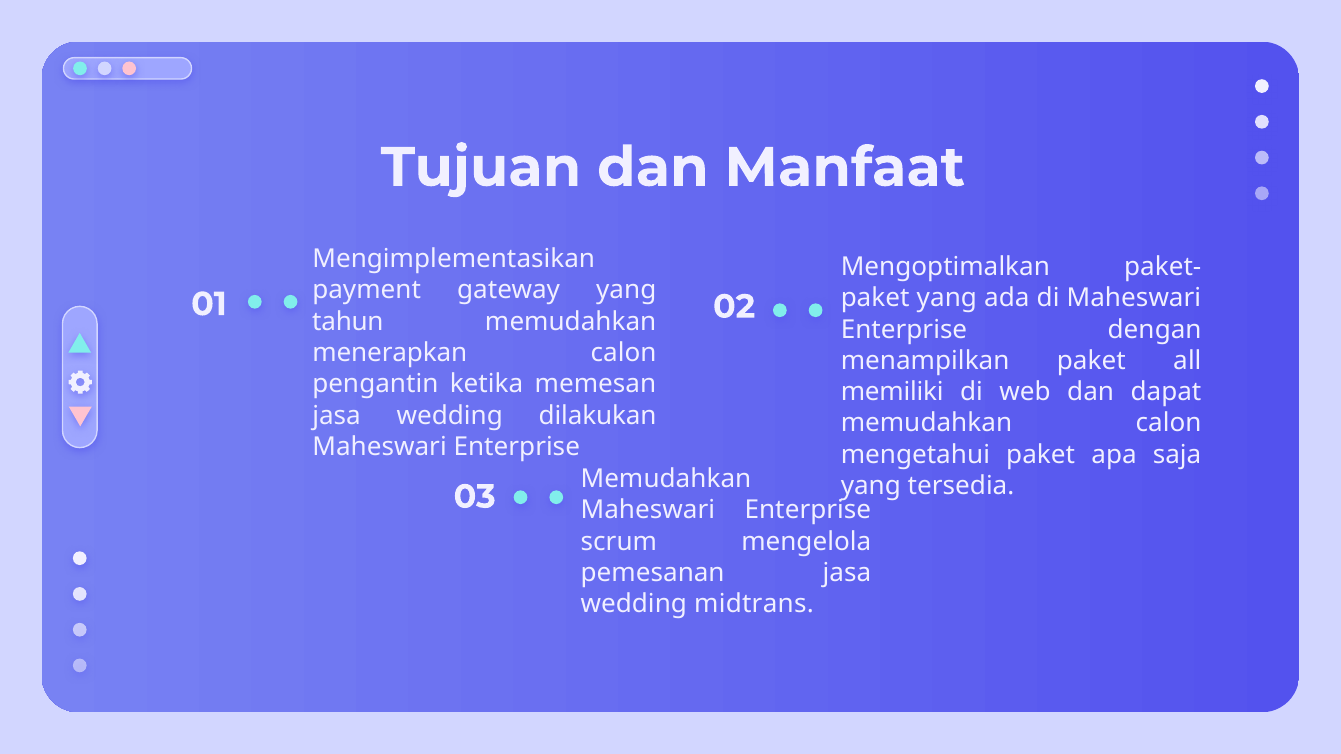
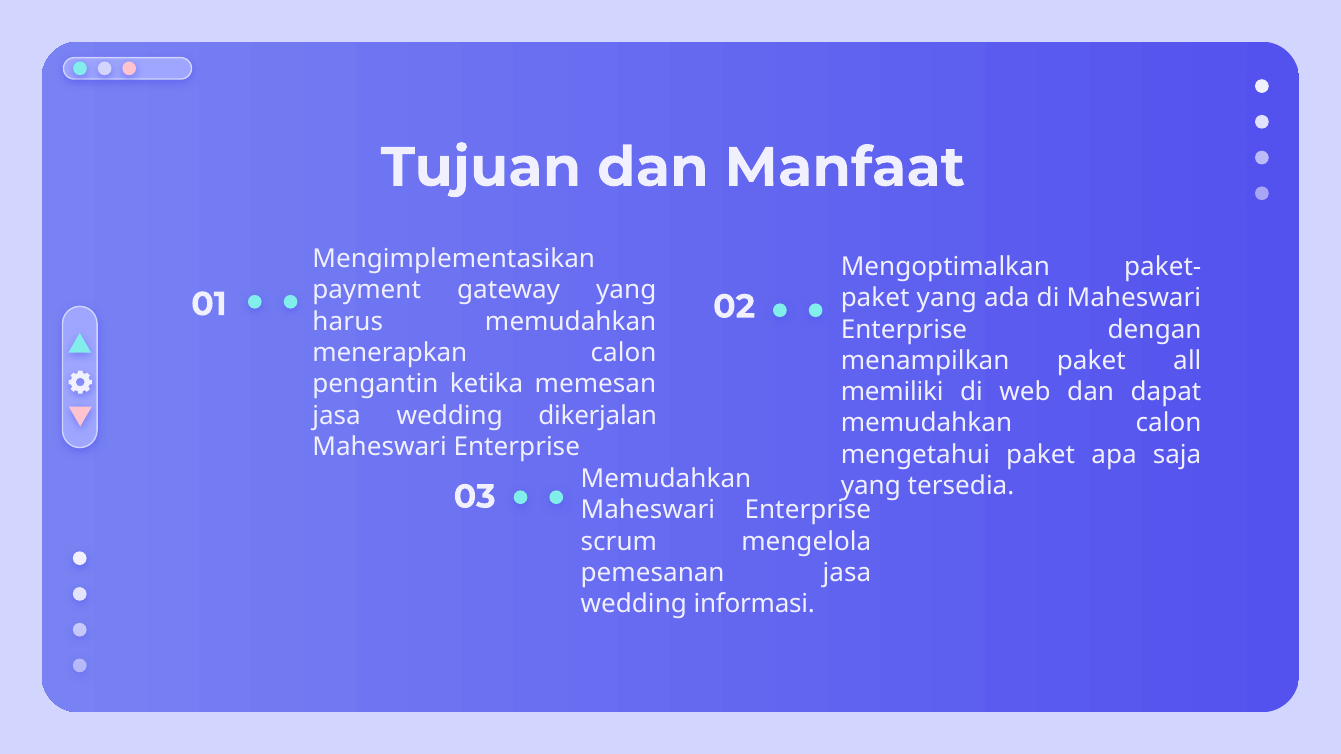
tahun: tahun -> harus
dilakukan: dilakukan -> dikerjalan
midtrans: midtrans -> informasi
